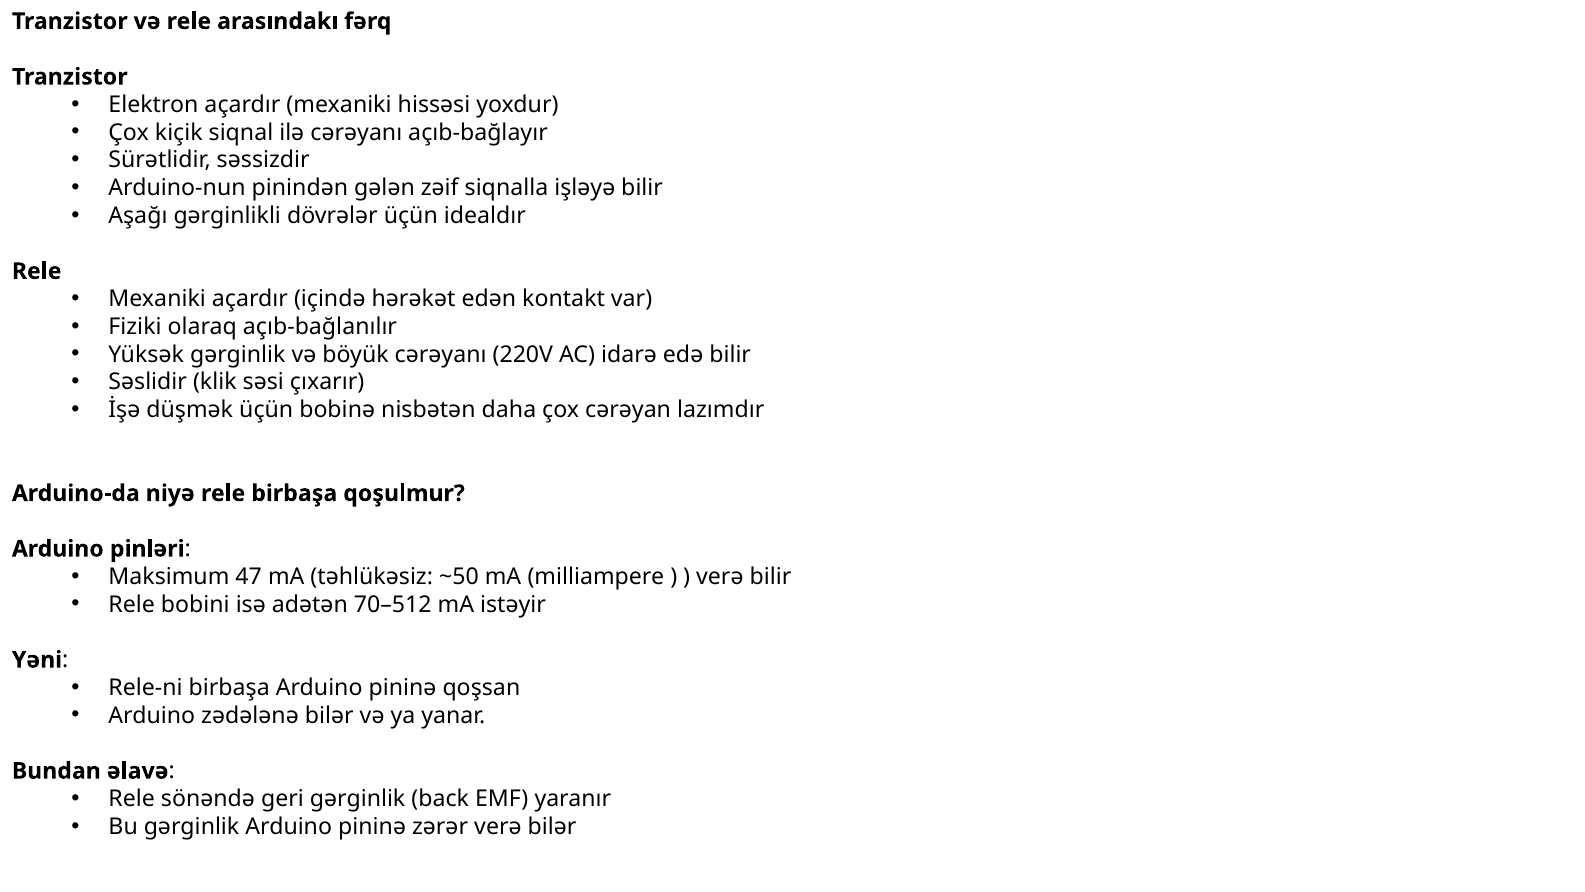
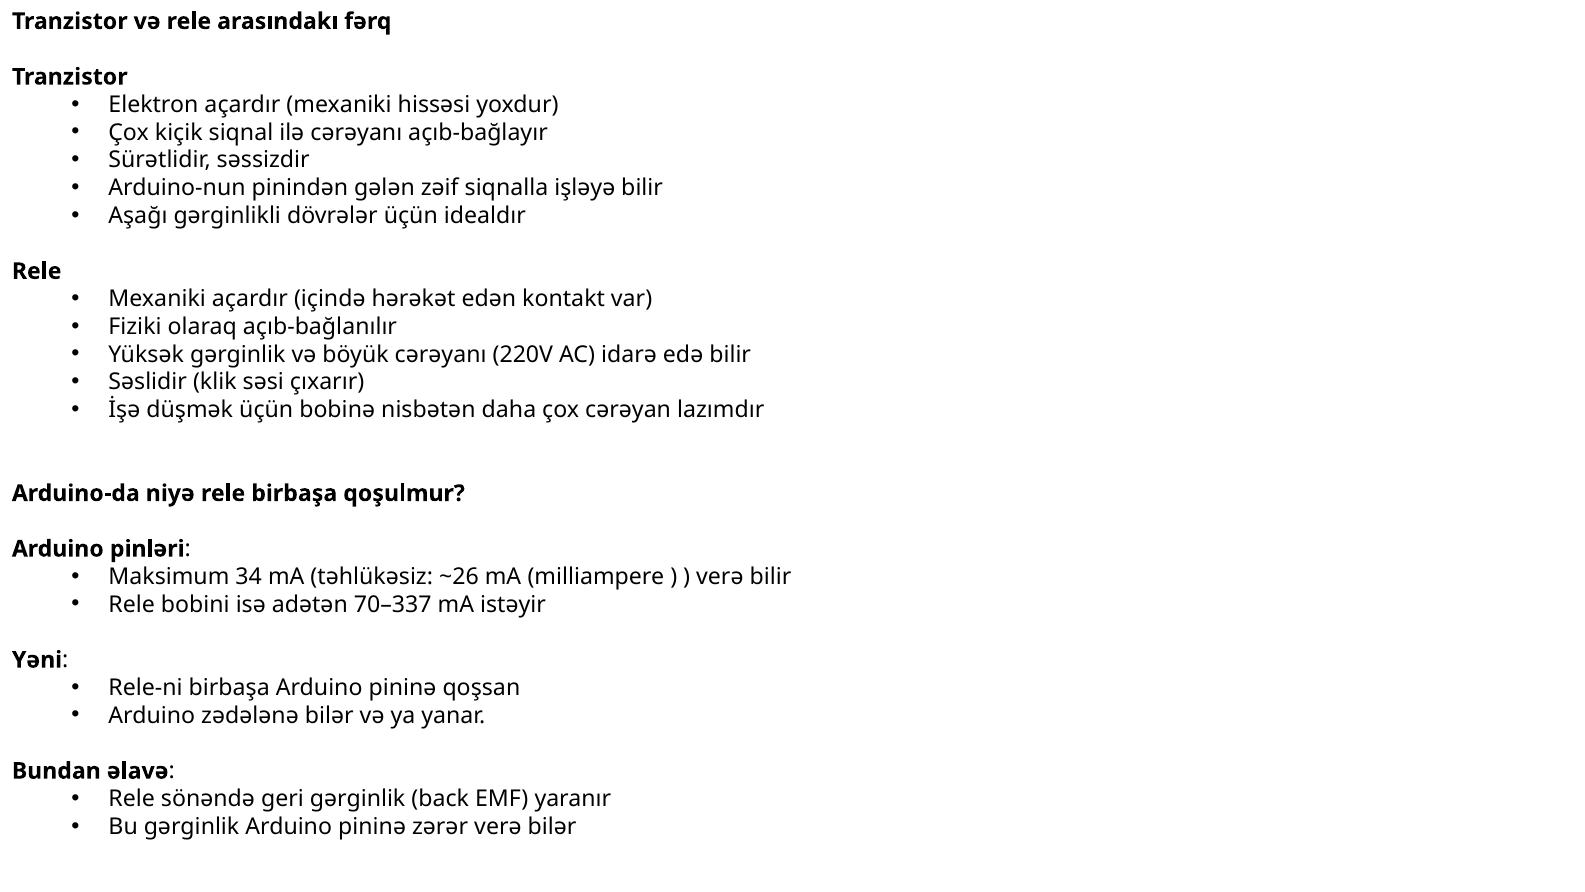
47: 47 -> 34
~50: ~50 -> ~26
70–512: 70–512 -> 70–337
